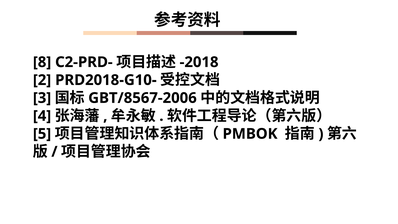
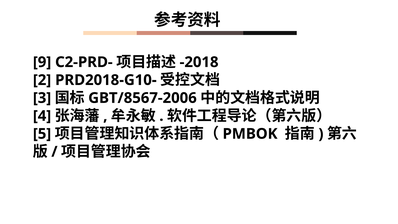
8: 8 -> 9
